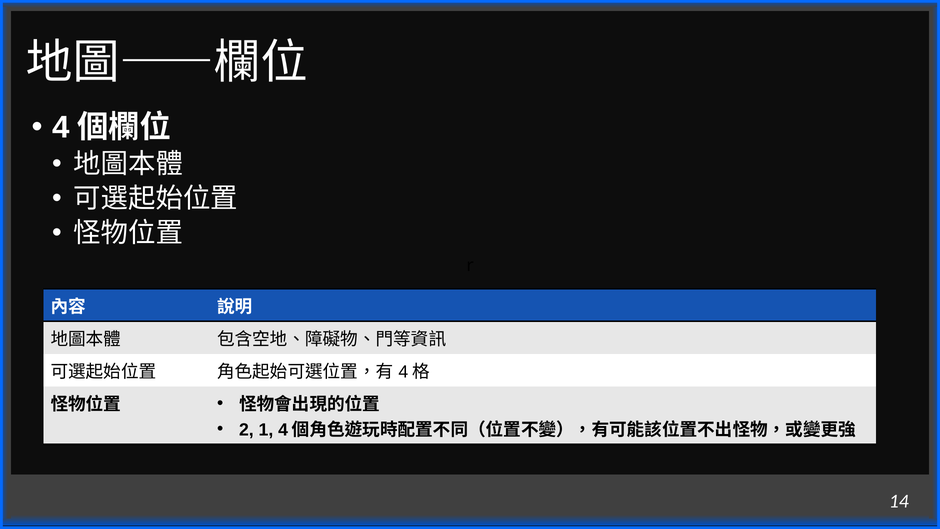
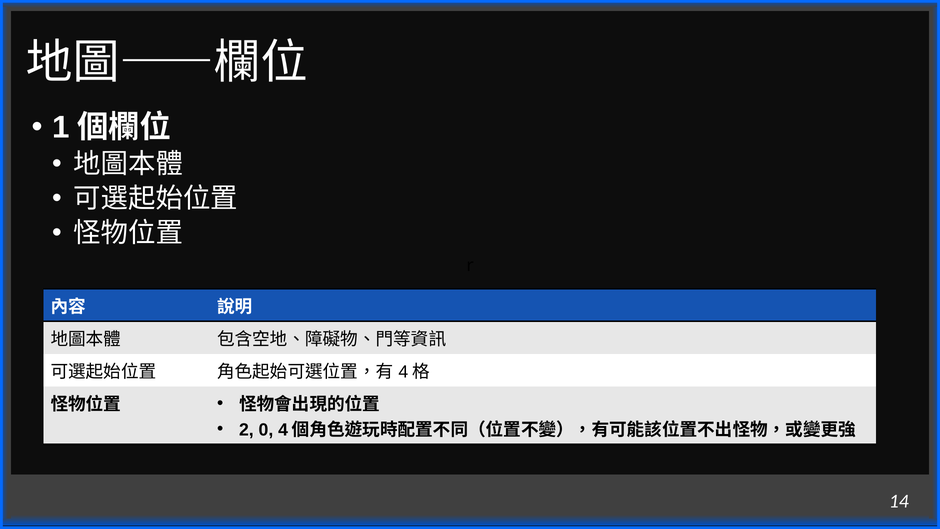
4: 4 -> 1
1: 1 -> 0
